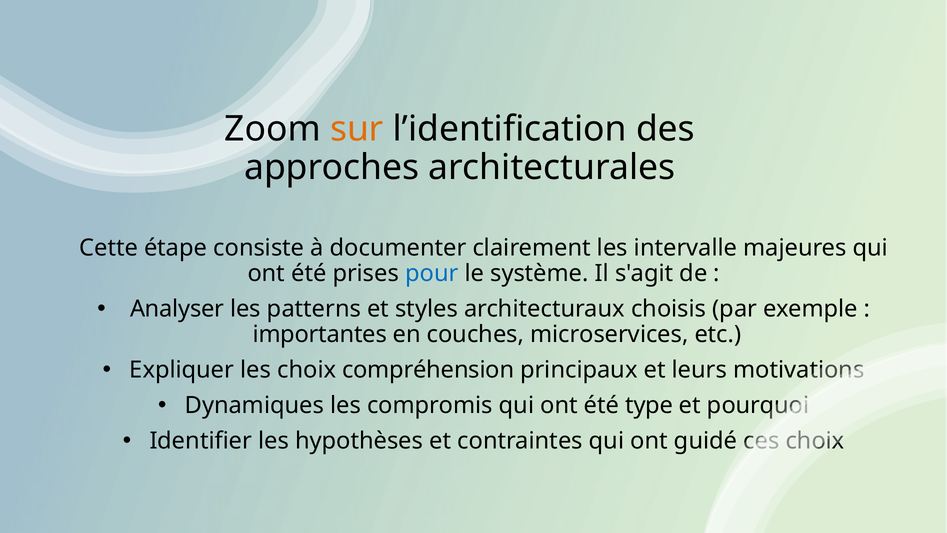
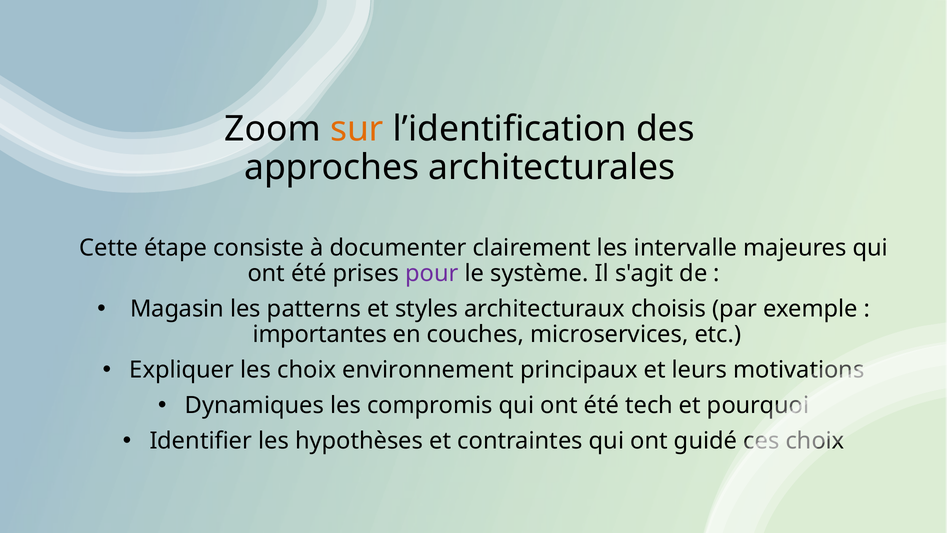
pour colour: blue -> purple
Analyser: Analyser -> Magasin
compréhension: compréhension -> environnement
type: type -> tech
